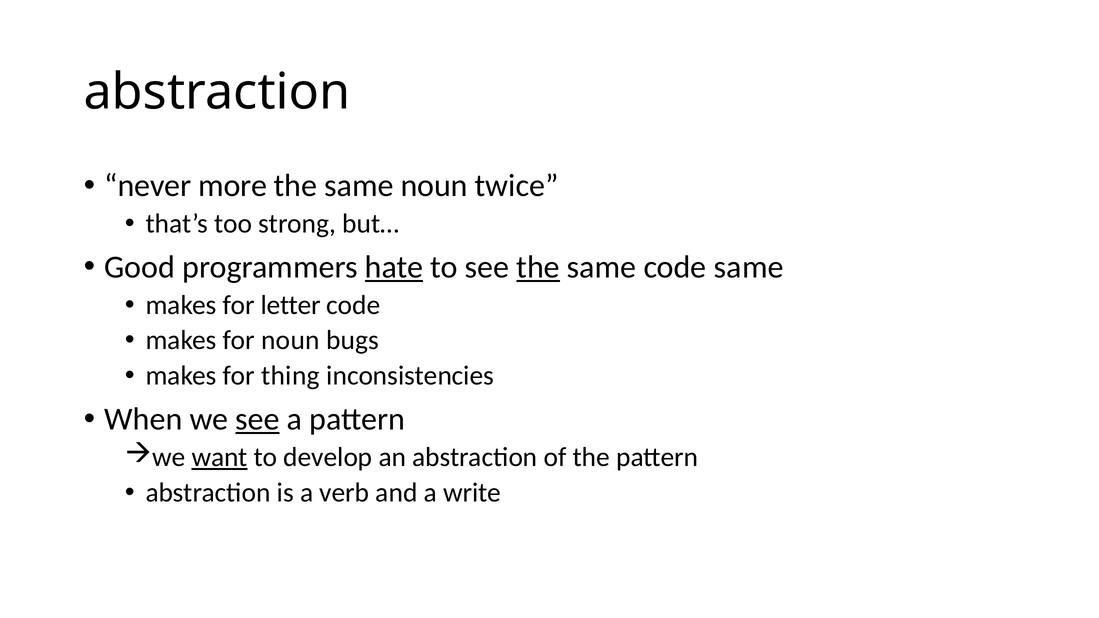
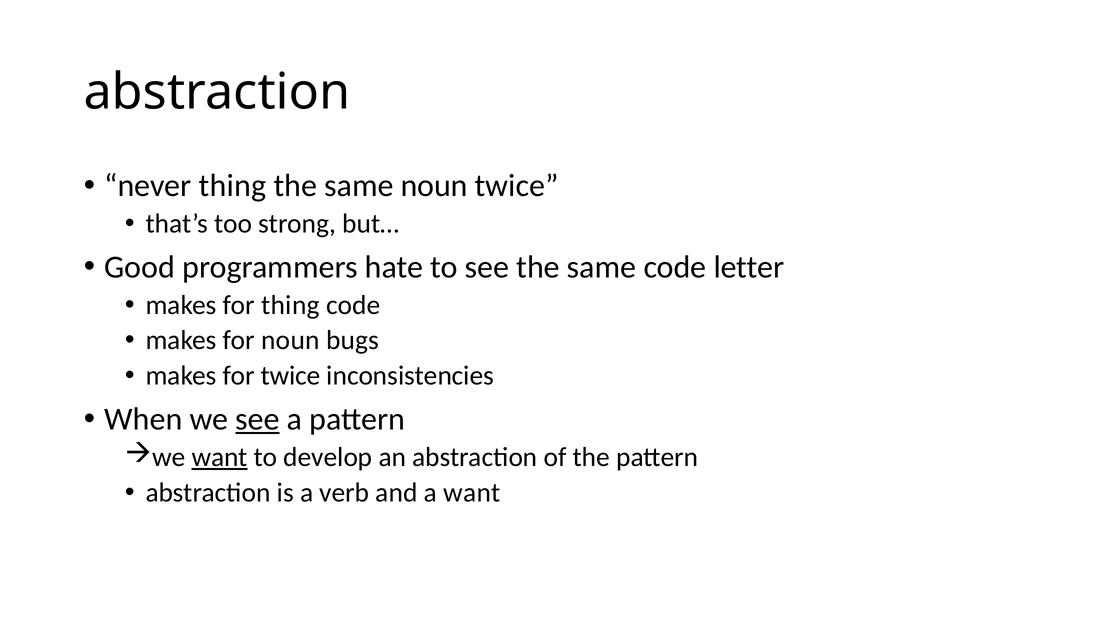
never more: more -> thing
hate underline: present -> none
the at (538, 267) underline: present -> none
code same: same -> letter
for letter: letter -> thing
for thing: thing -> twice
a write: write -> want
